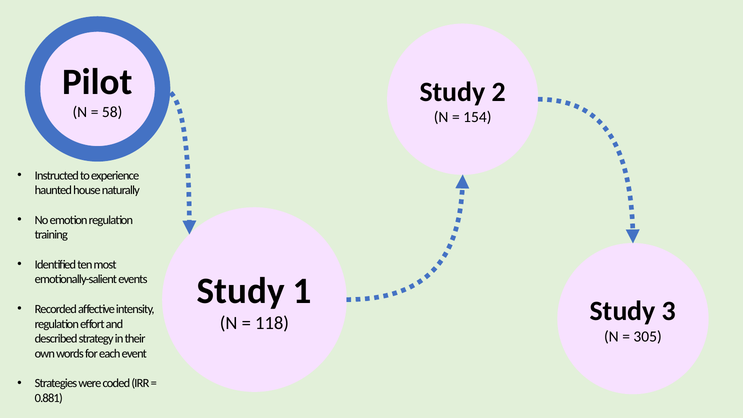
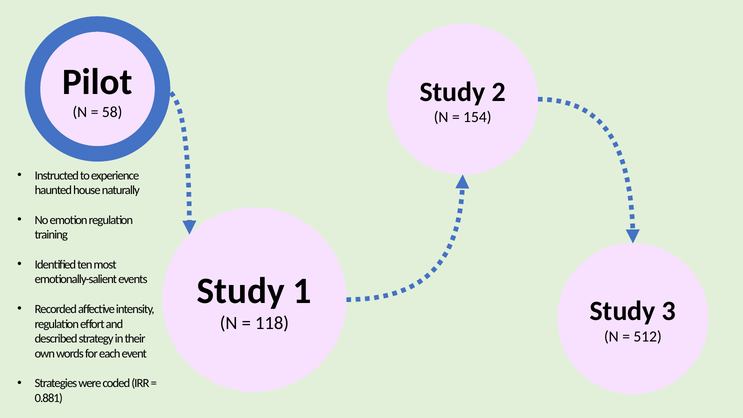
305: 305 -> 512
